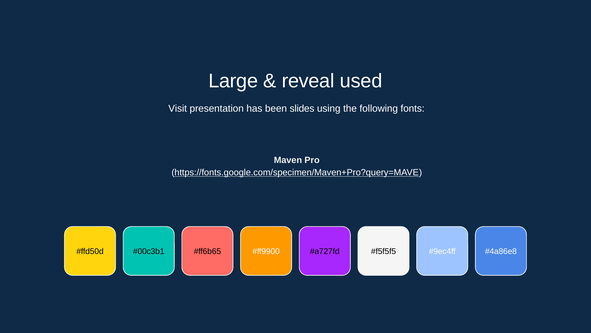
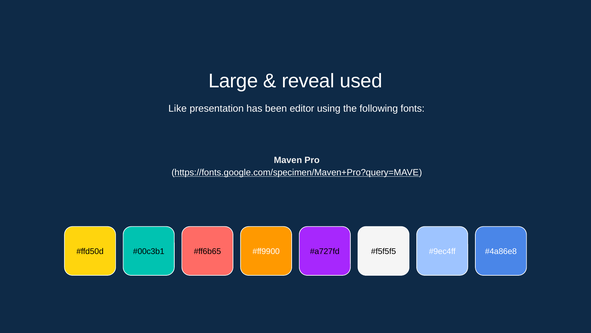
Visit: Visit -> Like
slides: slides -> editor
